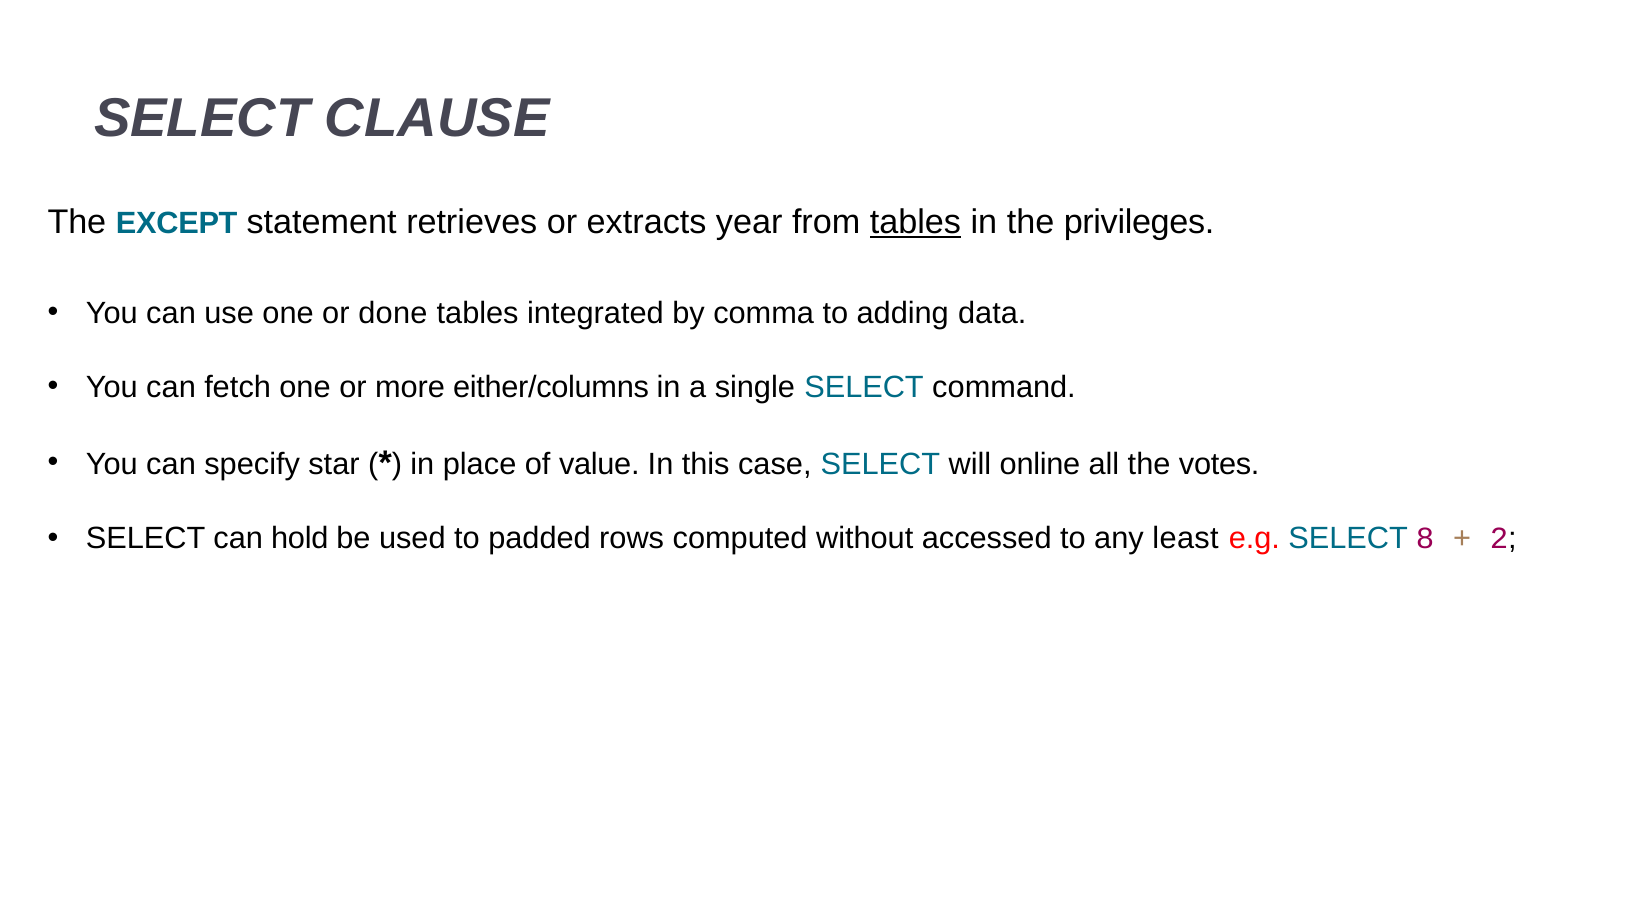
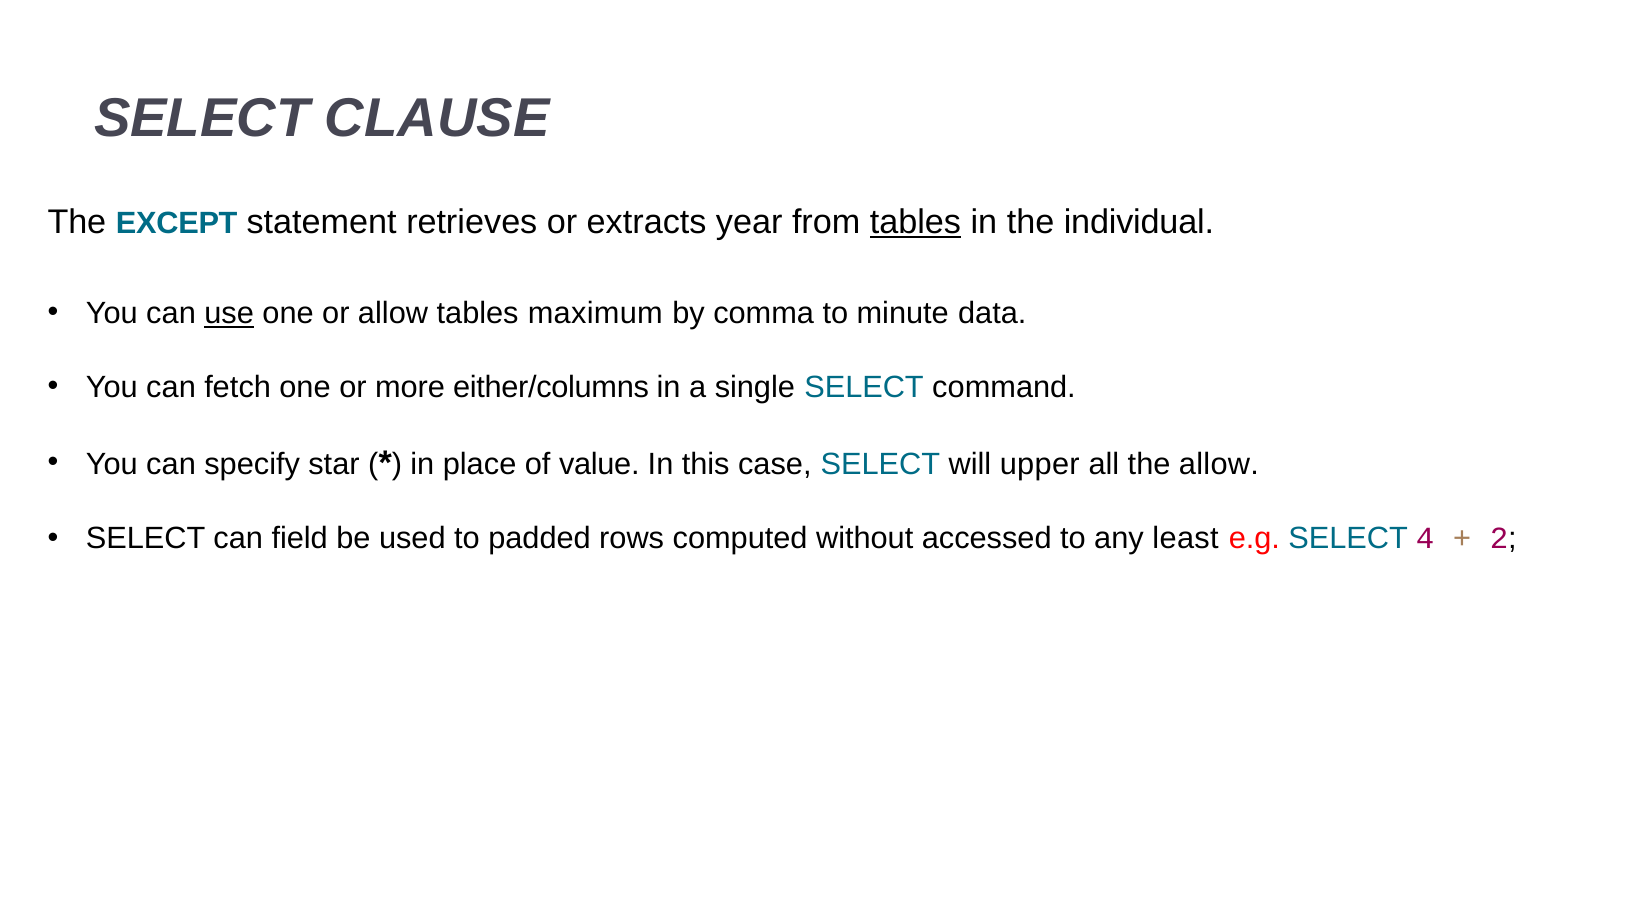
privileges: privileges -> individual
use underline: none -> present
or done: done -> allow
integrated: integrated -> maximum
adding: adding -> minute
online: online -> upper
the votes: votes -> allow
hold: hold -> field
8: 8 -> 4
